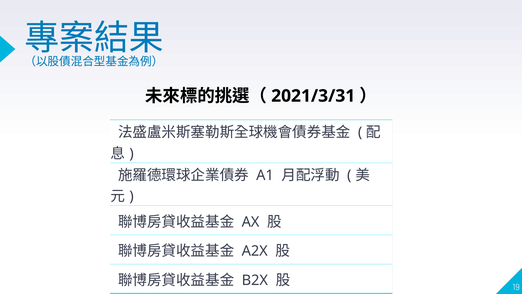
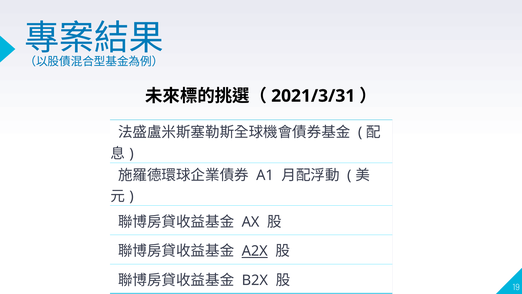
A2X underline: none -> present
